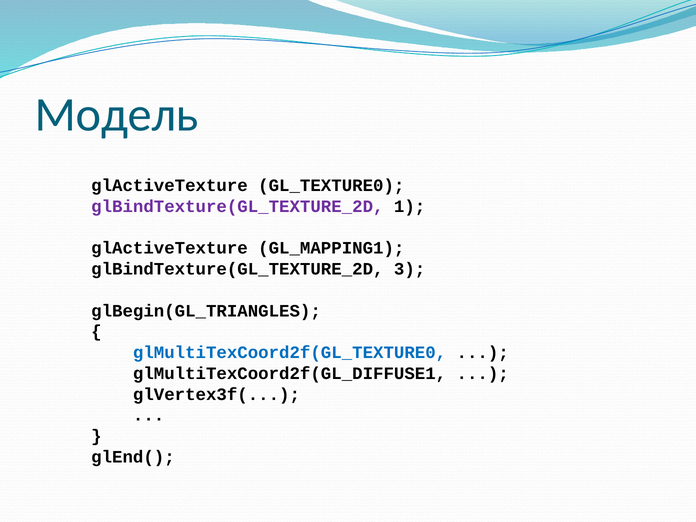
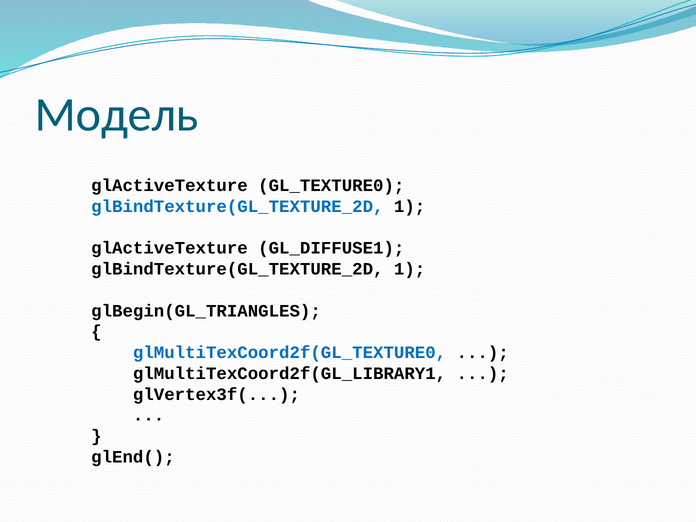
glBindTexture(GL_TEXTURE_2D at (237, 206) colour: purple -> blue
GL_MAPPING1: GL_MAPPING1 -> GL_DIFFUSE1
3 at (410, 269): 3 -> 1
glMultiTexCoord2f(GL_DIFFUSE1: glMultiTexCoord2f(GL_DIFFUSE1 -> glMultiTexCoord2f(GL_LIBRARY1
